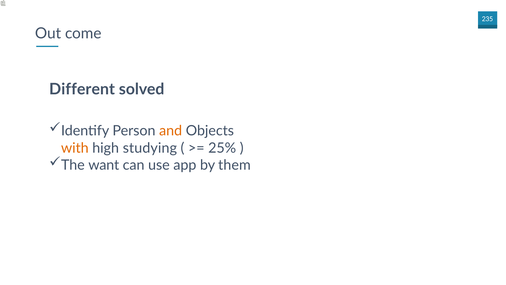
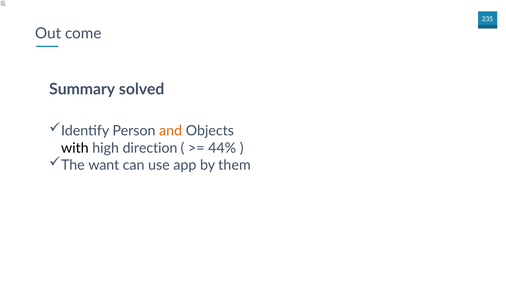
Different: Different -> Summary
with colour: orange -> black
studying: studying -> direction
25%: 25% -> 44%
